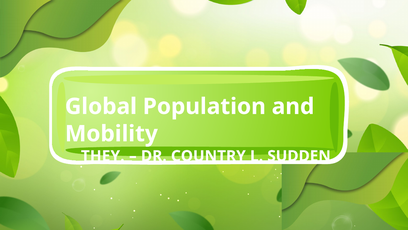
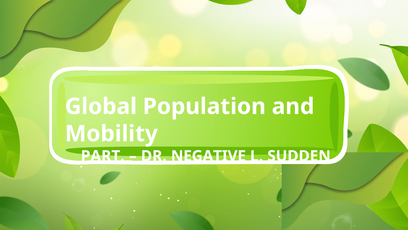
THEY: THEY -> PART
COUNTRY: COUNTRY -> NEGATIVE
